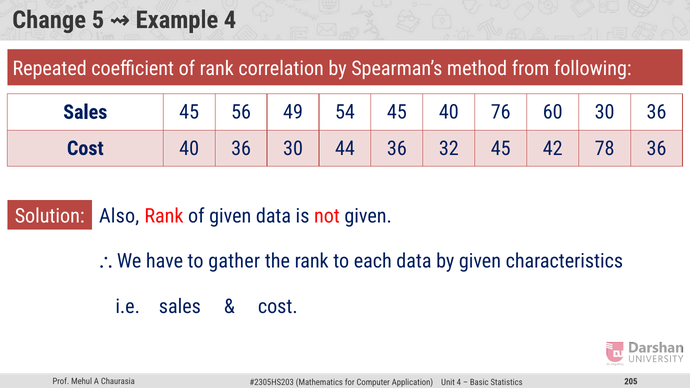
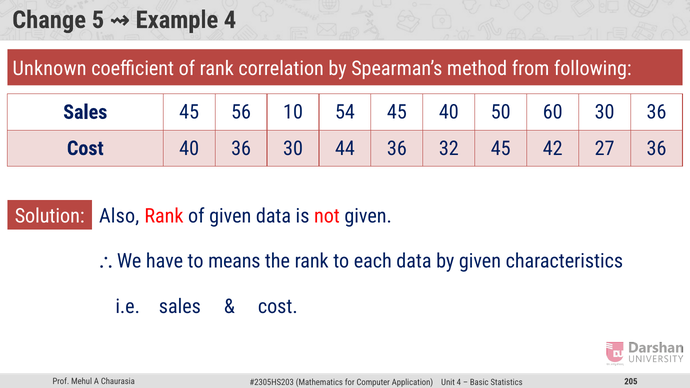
Repeated: Repeated -> Unknown
49: 49 -> 10
76: 76 -> 50
78: 78 -> 27
gather: gather -> means
